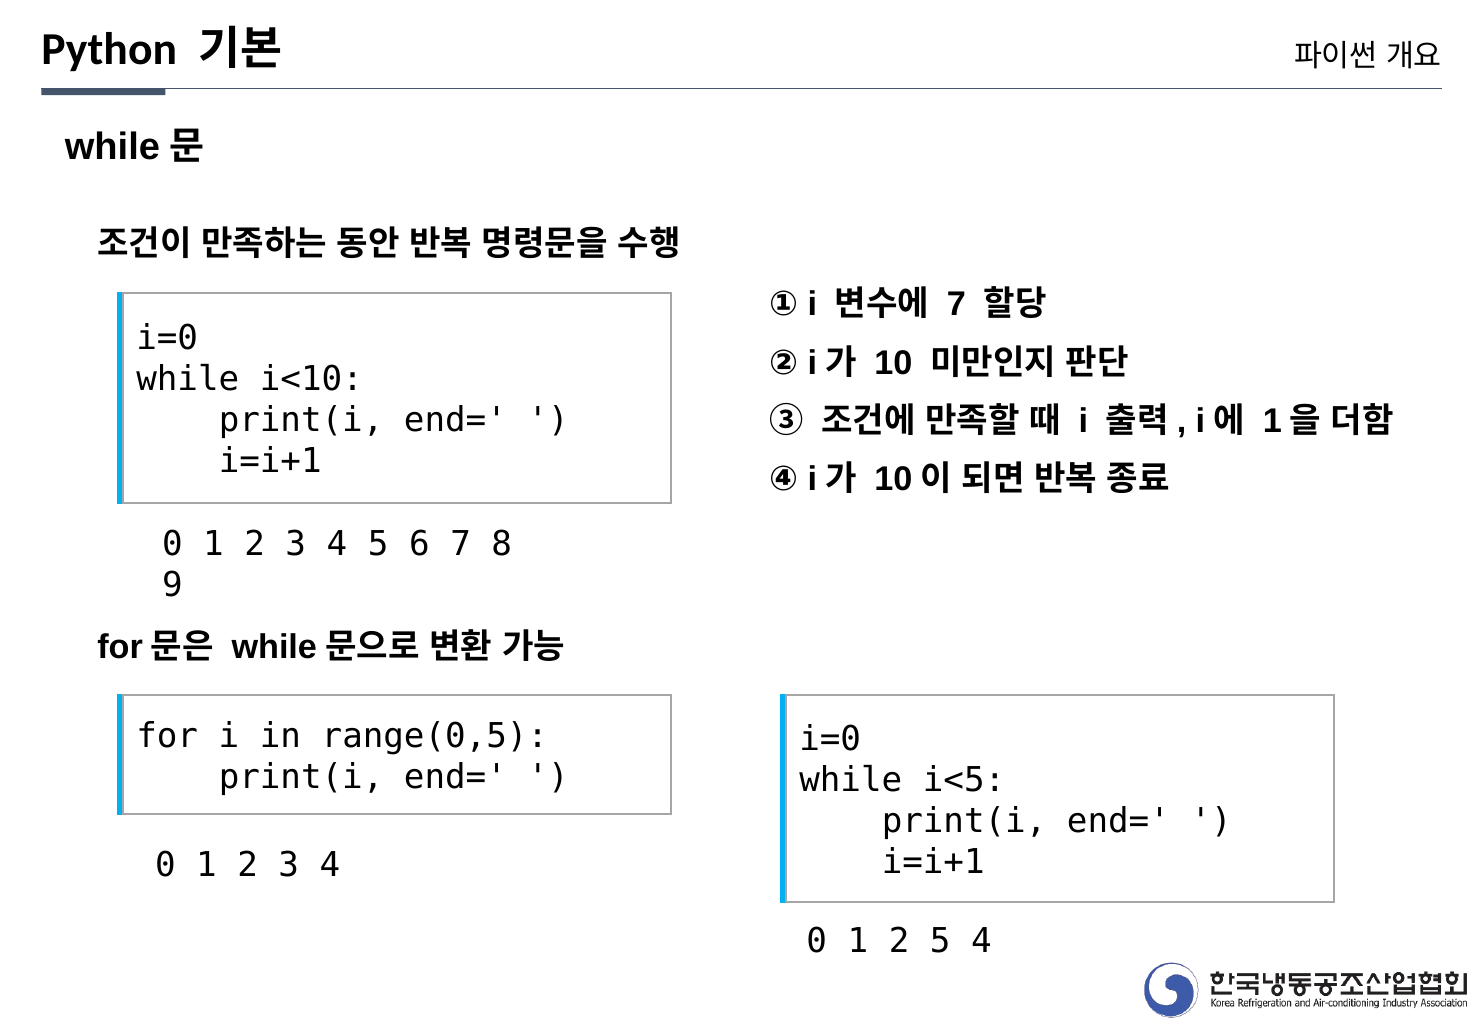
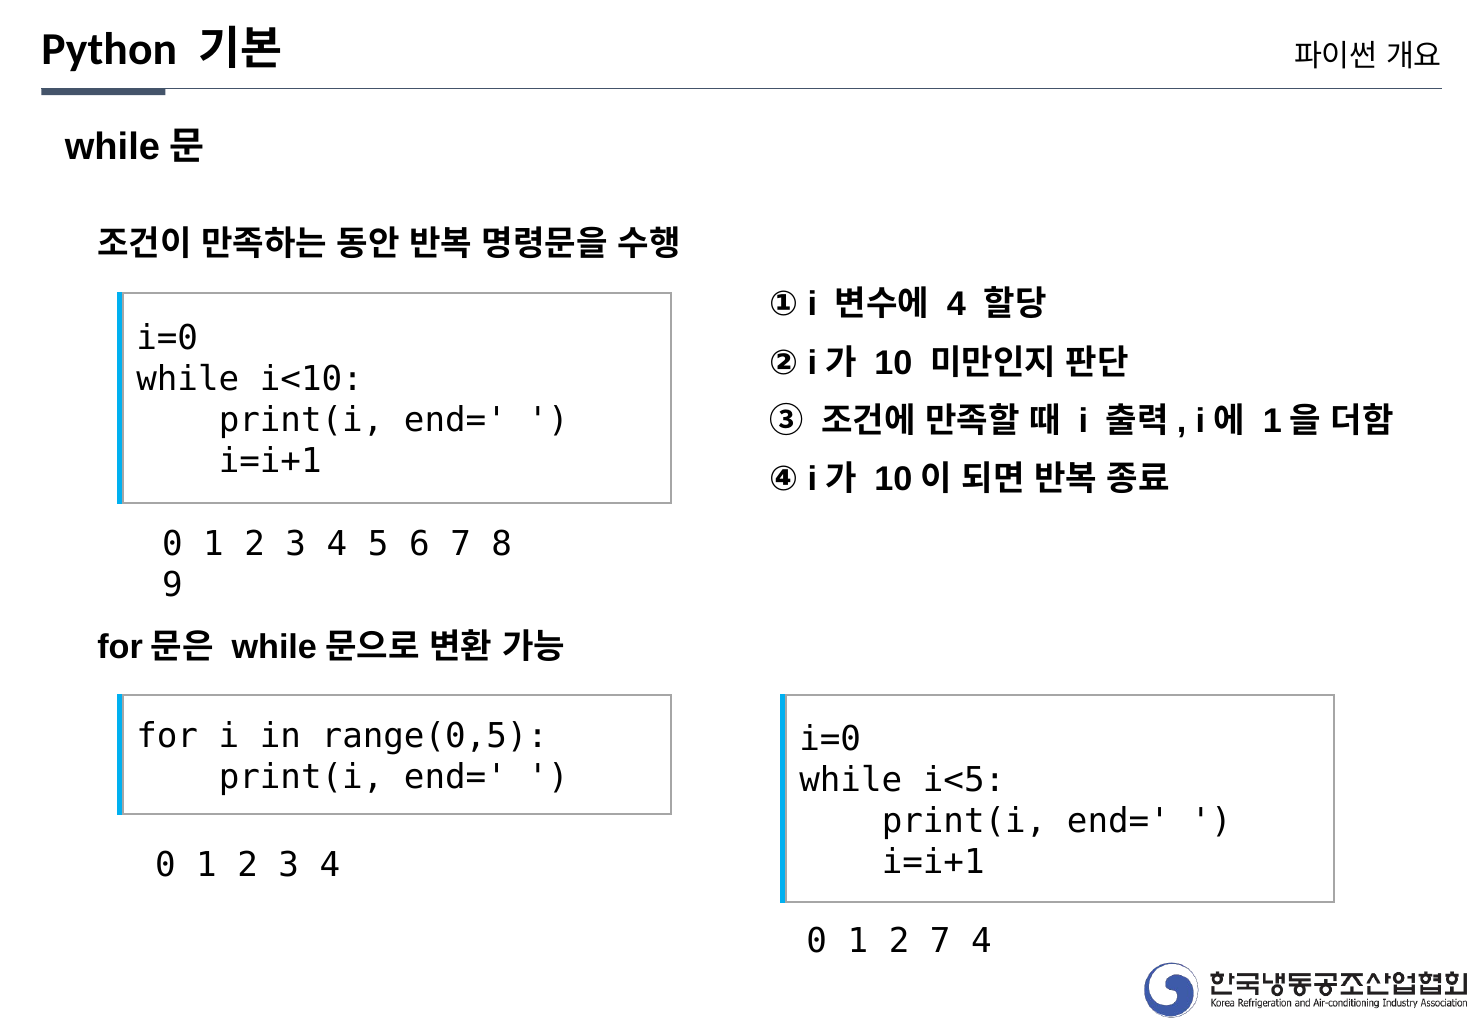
7 at (956, 304): 7 -> 4
2 5: 5 -> 7
